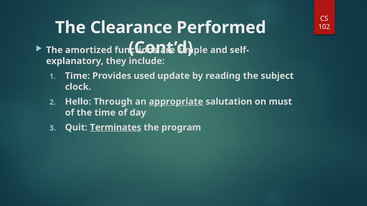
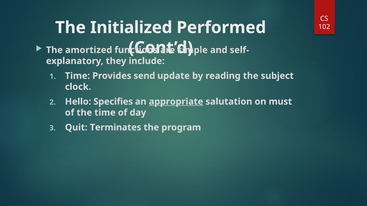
Clearance: Clearance -> Initialized
used: used -> send
Through: Through -> Specifies
Terminates underline: present -> none
